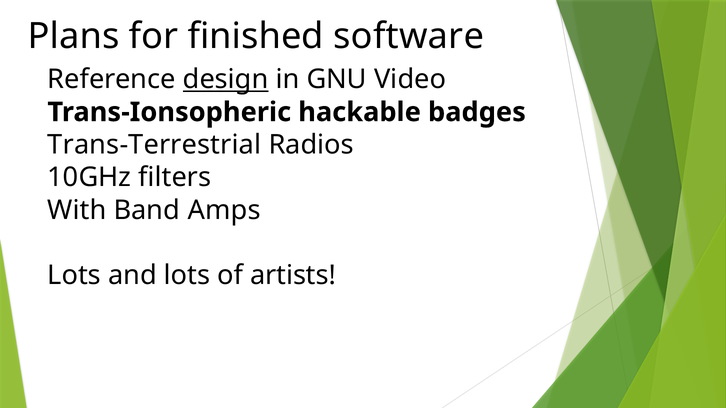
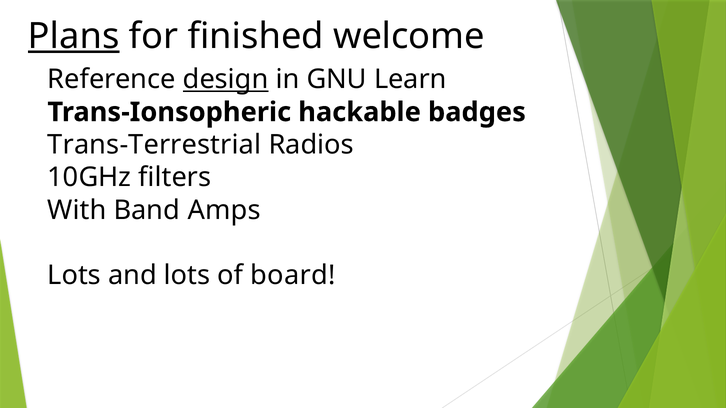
Plans underline: none -> present
software: software -> welcome
Video: Video -> Learn
artists: artists -> board
